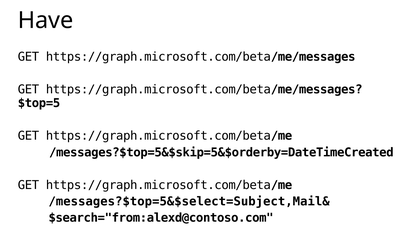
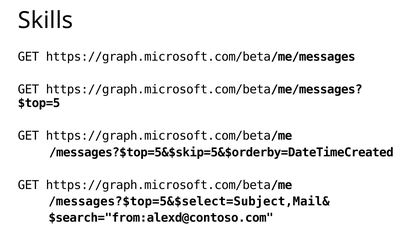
Have: Have -> Skills
